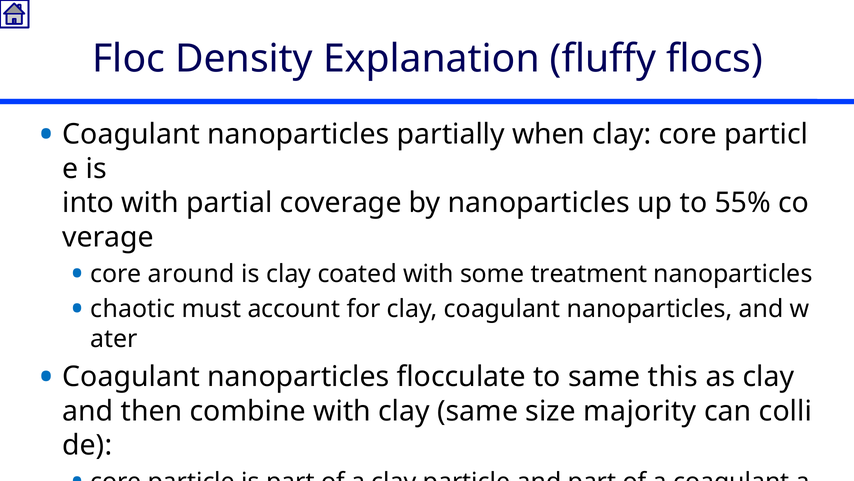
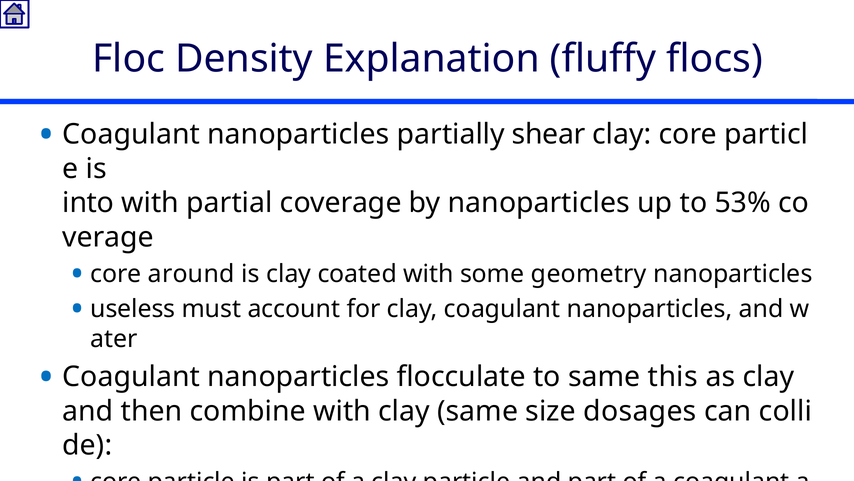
when: when -> shear
55%: 55% -> 53%
treatment: treatment -> geometry
chaotic: chaotic -> useless
majority: majority -> dosages
